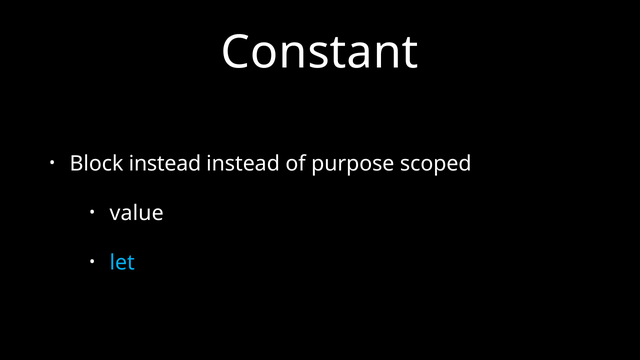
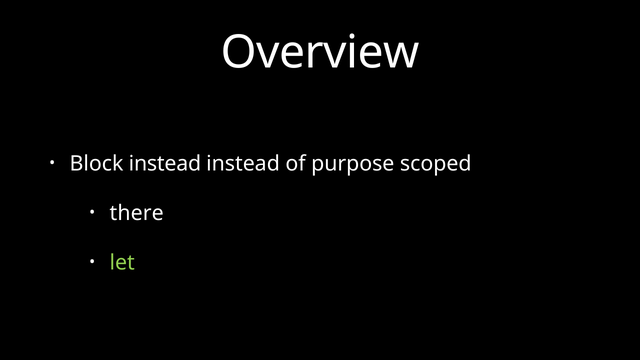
Constant: Constant -> Overview
value: value -> there
let colour: light blue -> light green
